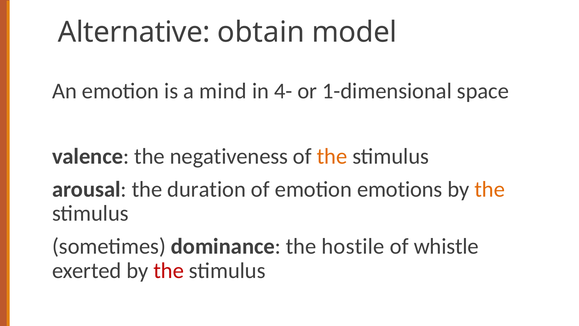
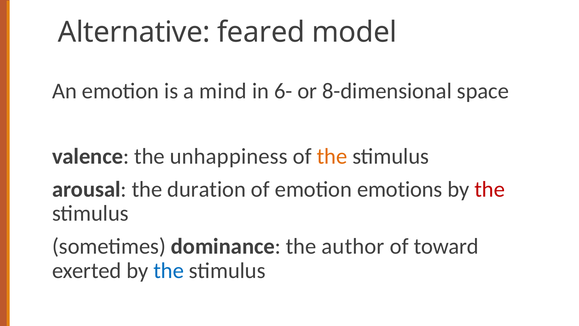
obtain: obtain -> feared
4-: 4- -> 6-
1-dimensional: 1-dimensional -> 8-dimensional
negativeness: negativeness -> unhappiness
the at (490, 189) colour: orange -> red
hostile: hostile -> author
whistle: whistle -> toward
the at (169, 270) colour: red -> blue
